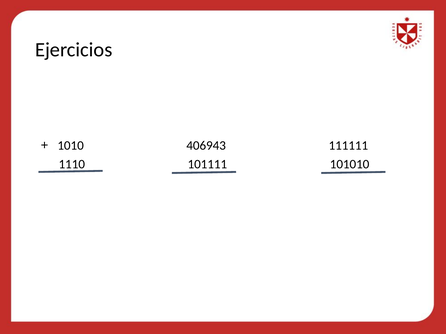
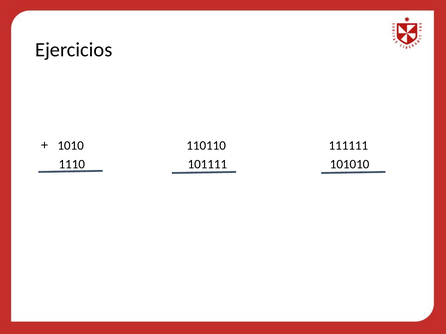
406943: 406943 -> 110110
